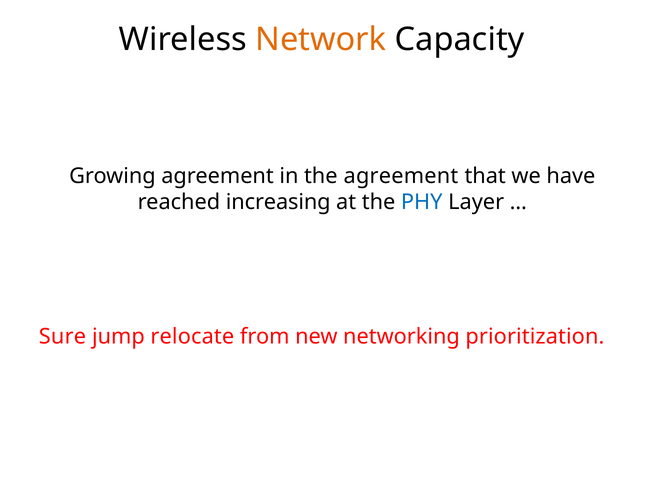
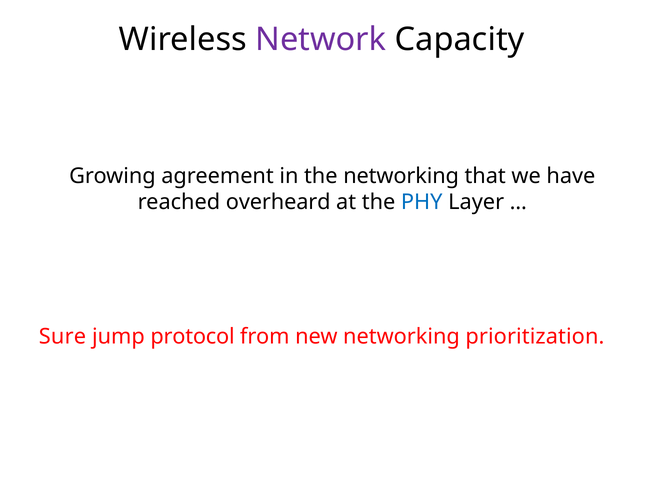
Network colour: orange -> purple
the agreement: agreement -> networking
increasing: increasing -> overheard
relocate: relocate -> protocol
